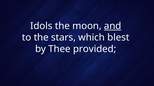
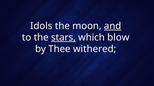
stars underline: none -> present
blest: blest -> blow
provided: provided -> withered
